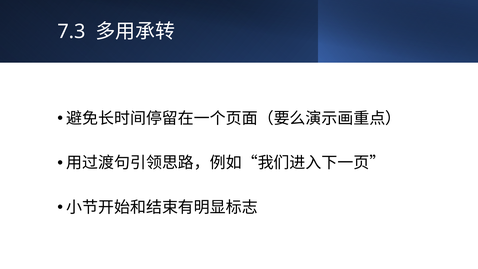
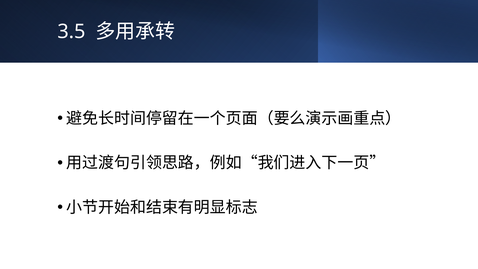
7.3: 7.3 -> 3.5
